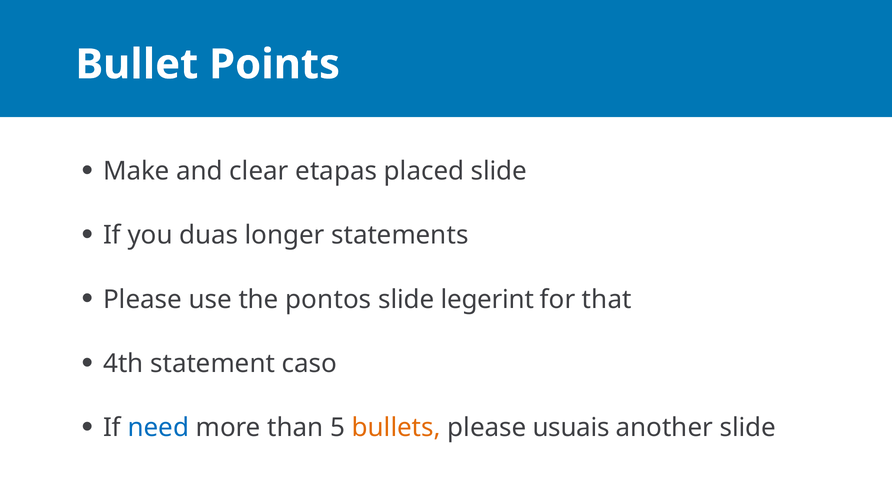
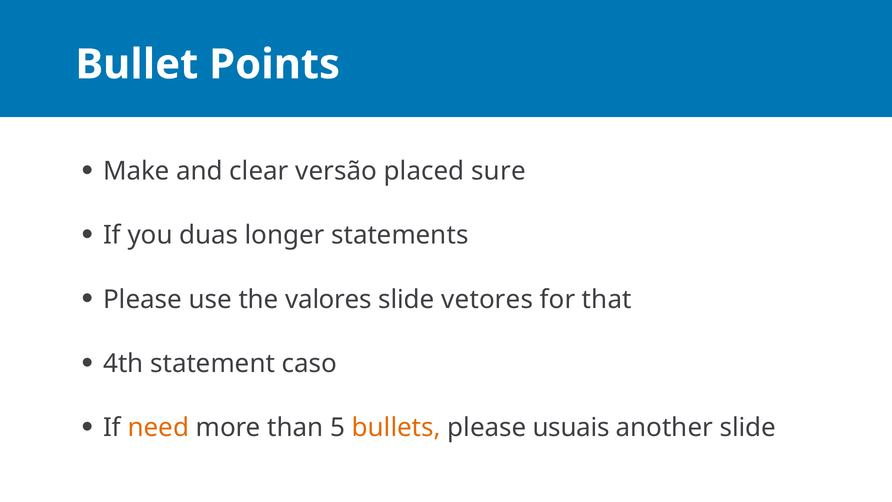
etapas: etapas -> versão
placed slide: slide -> sure
pontos: pontos -> valores
legerint: legerint -> vetores
need colour: blue -> orange
